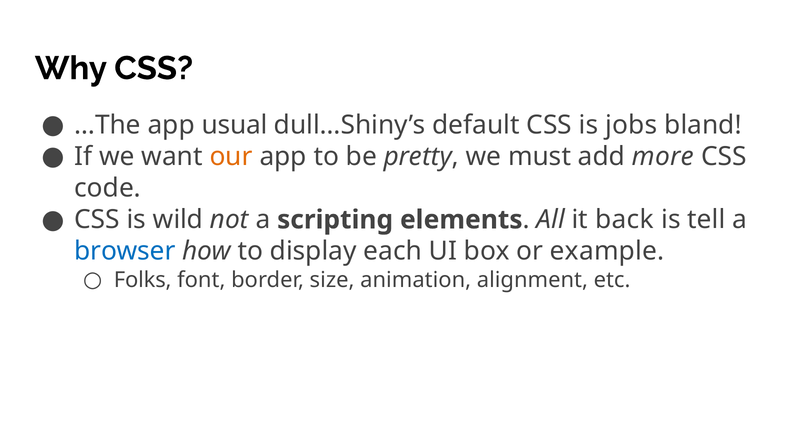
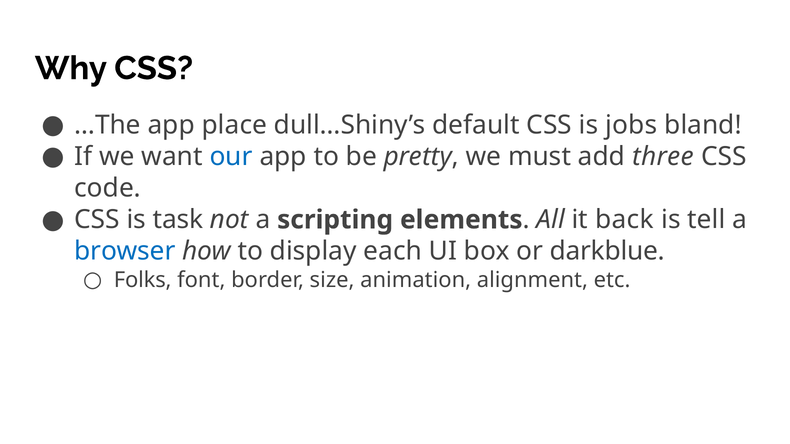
usual: usual -> place
our colour: orange -> blue
more: more -> three
wild: wild -> task
example: example -> darkblue
